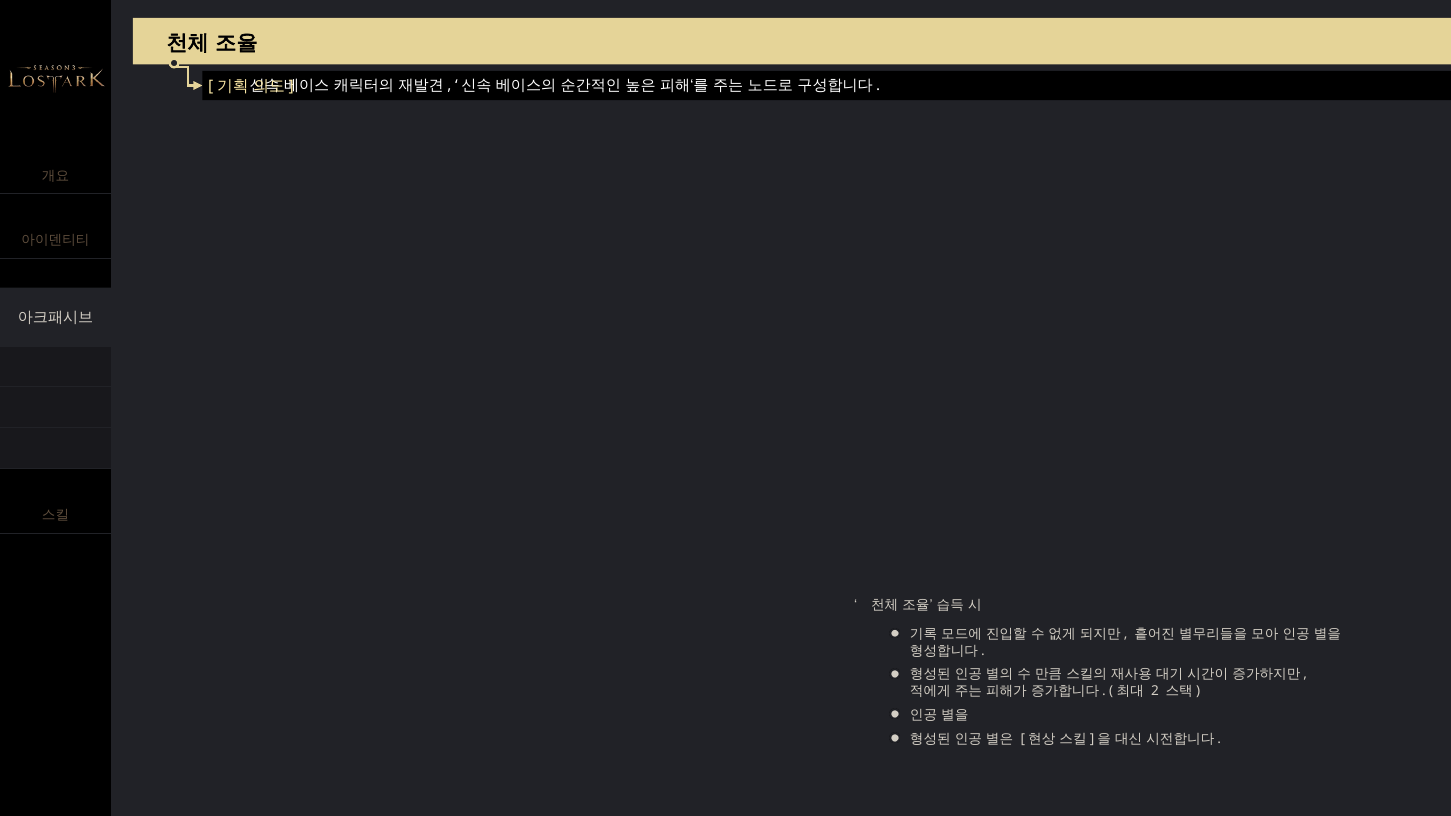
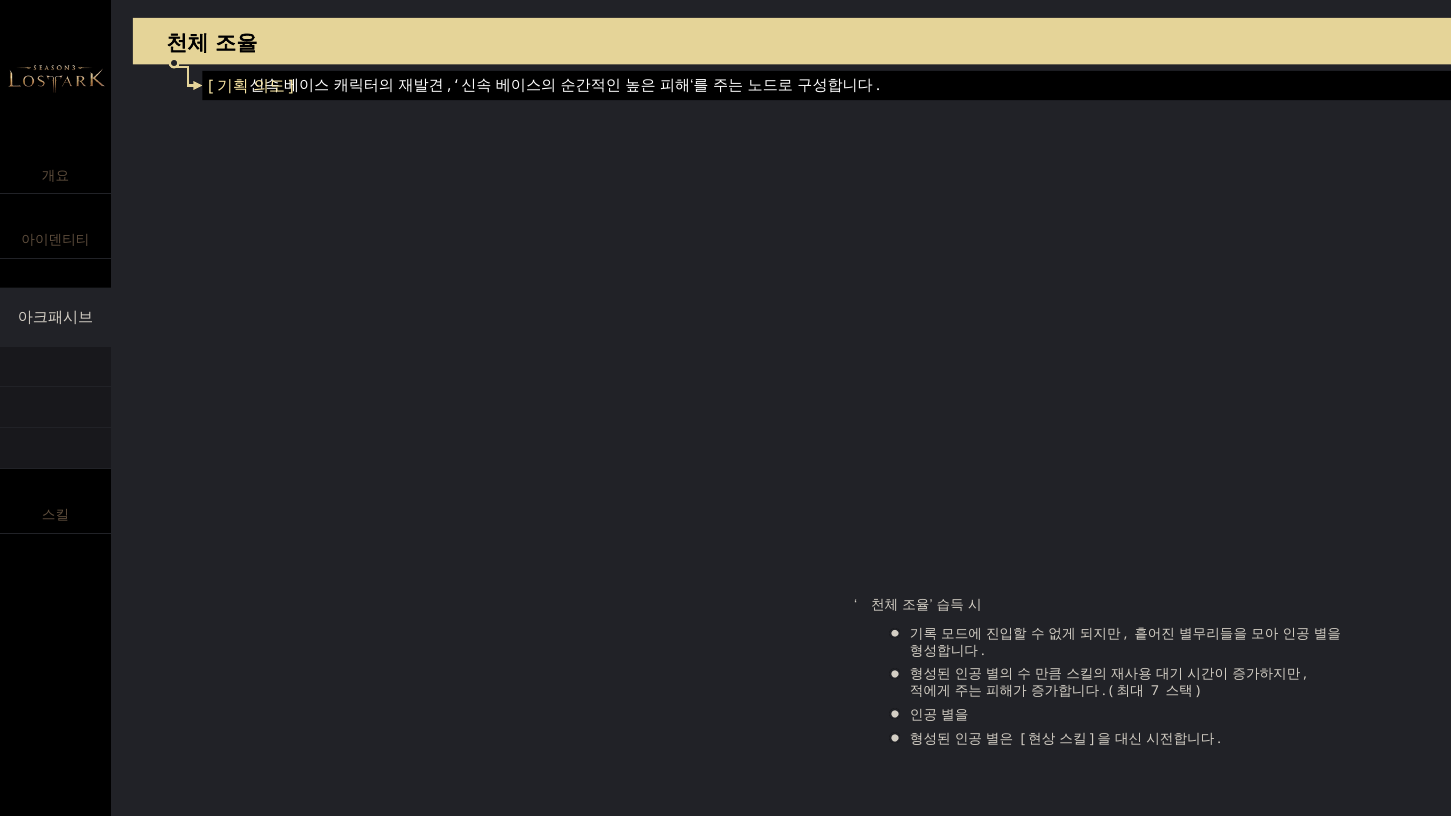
2: 2 -> 7
